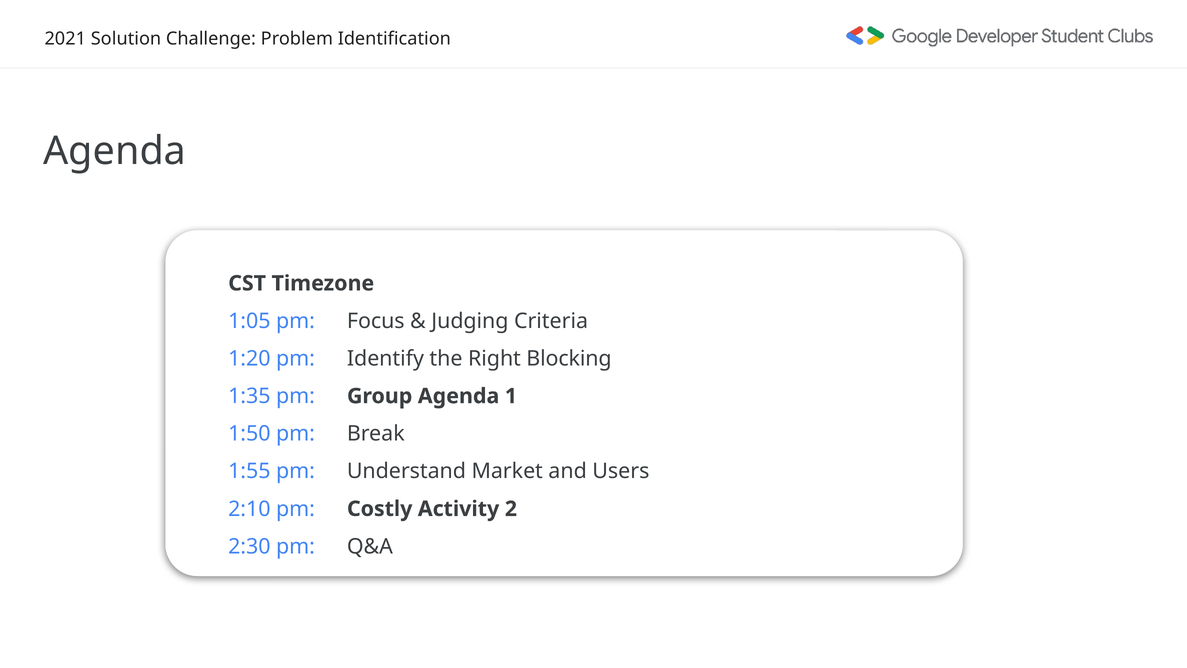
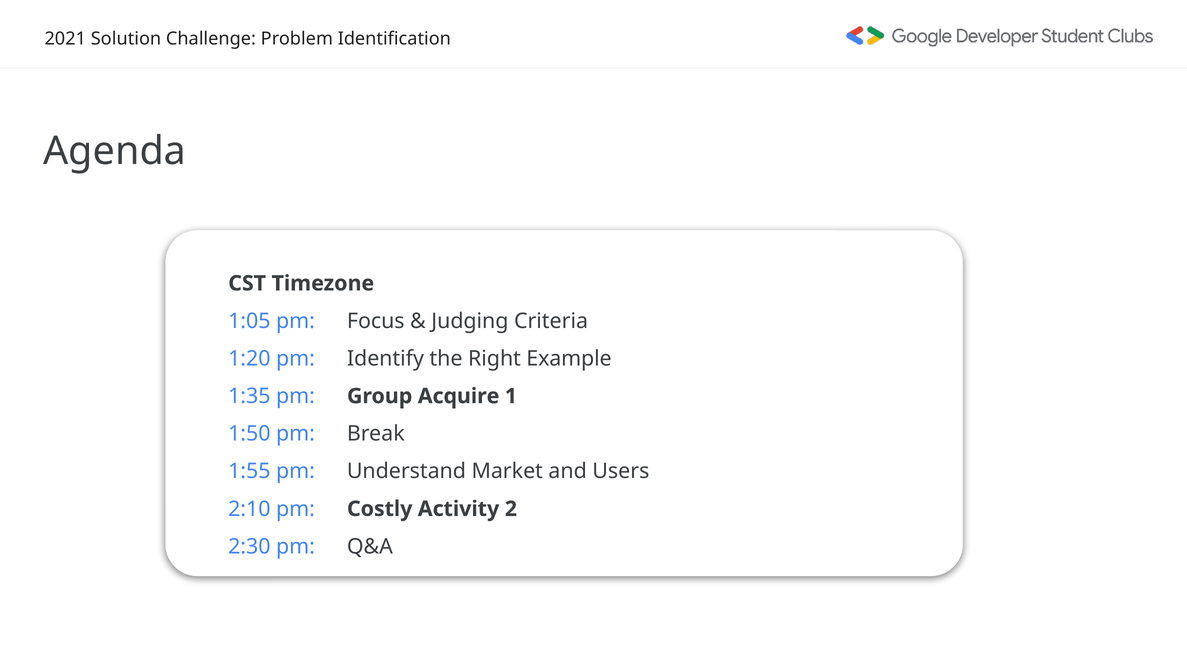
Blocking: Blocking -> Example
Group Agenda: Agenda -> Acquire
